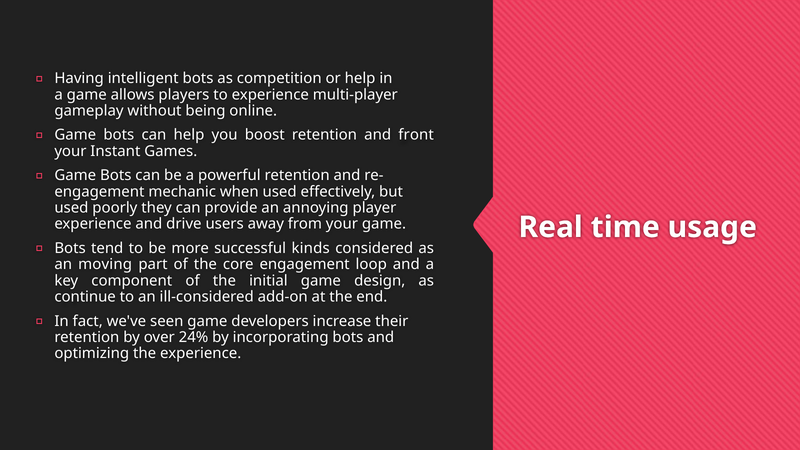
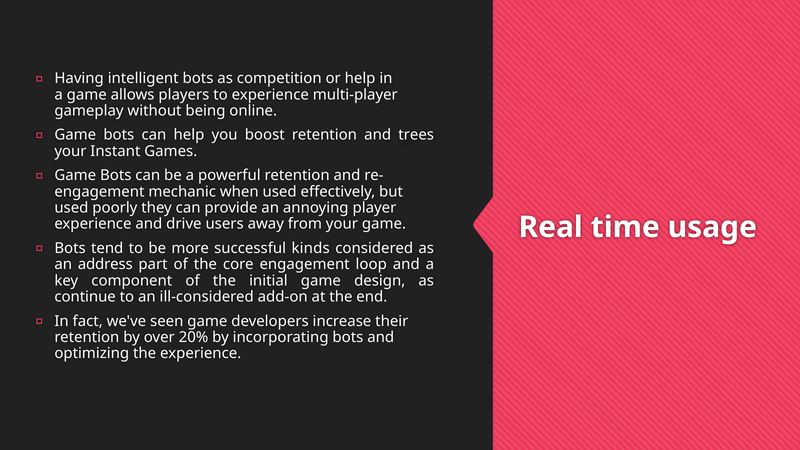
front: front -> trees
moving: moving -> address
24%: 24% -> 20%
